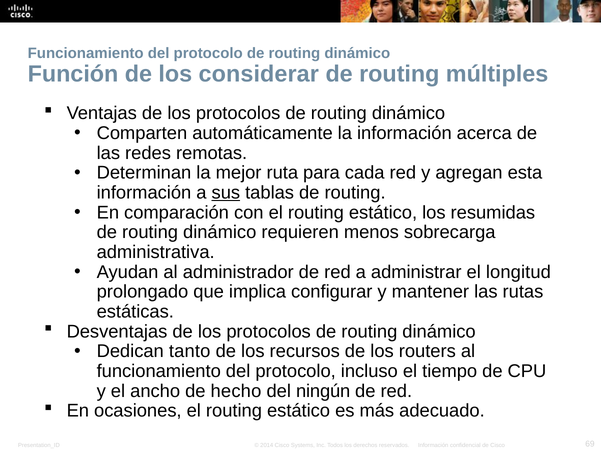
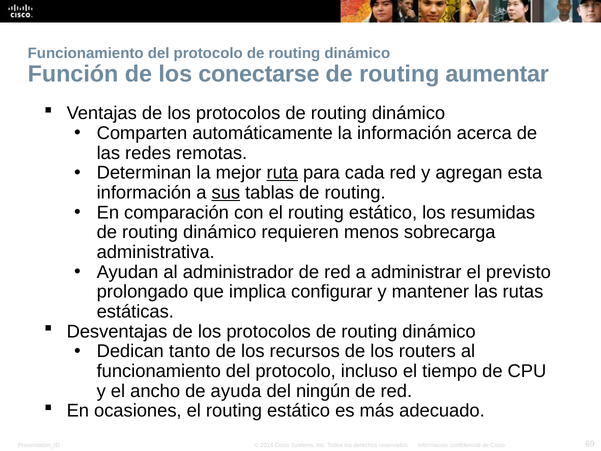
considerar: considerar -> conectarse
múltiples: múltiples -> aumentar
ruta underline: none -> present
longitud: longitud -> previsto
hecho: hecho -> ayuda
